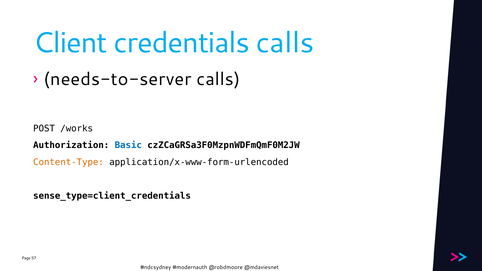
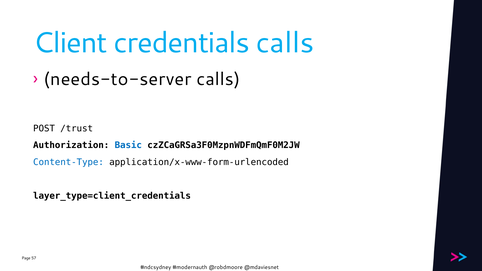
/works: /works -> /trust
Content-Type colour: orange -> blue
sense_type=client_credentials: sense_type=client_credentials -> layer_type=client_credentials
